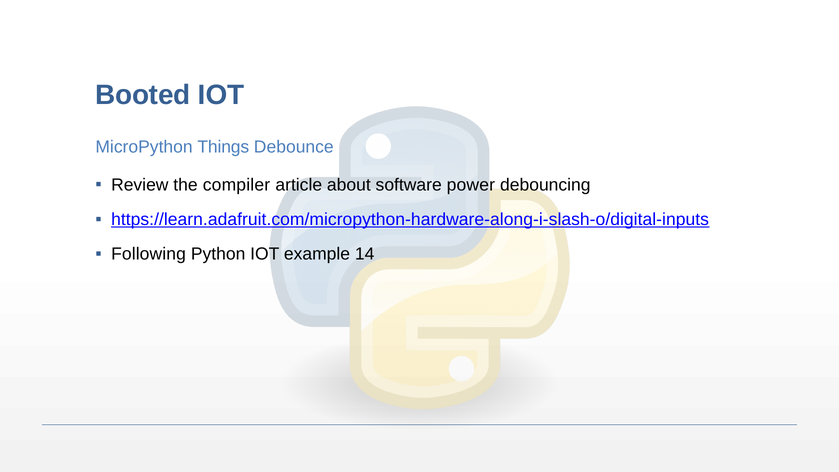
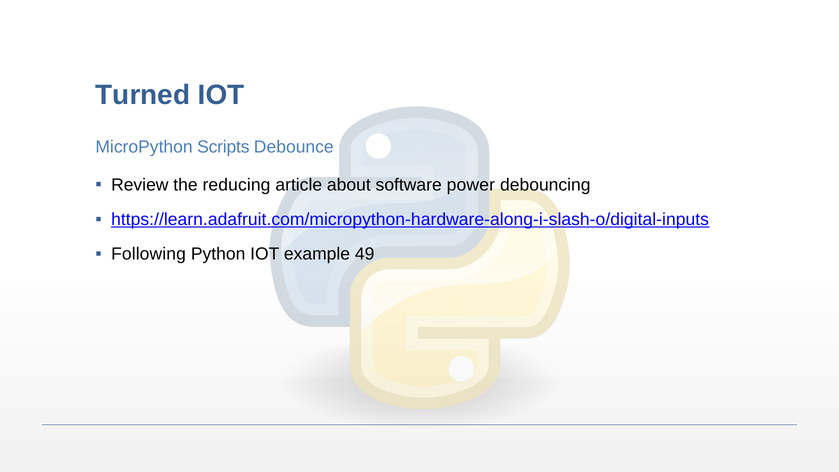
Booted: Booted -> Turned
Things: Things -> Scripts
compiler: compiler -> reducing
14: 14 -> 49
